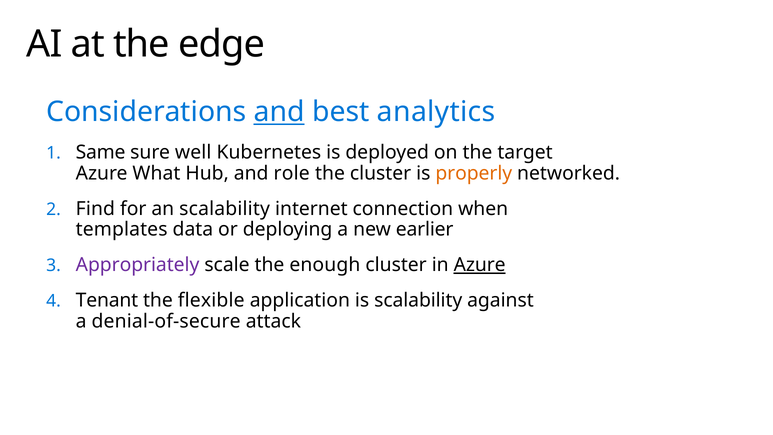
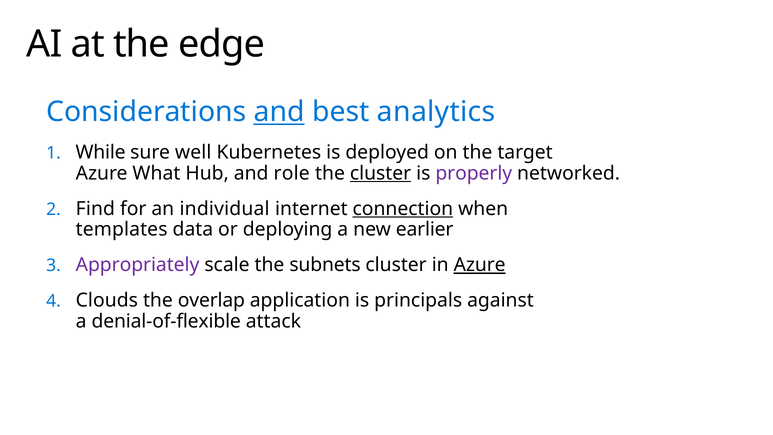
Same: Same -> While
cluster at (381, 173) underline: none -> present
properly colour: orange -> purple
an scalability: scalability -> individual
connection underline: none -> present
enough: enough -> subnets
Tenant: Tenant -> Clouds
flexible: flexible -> overlap
is scalability: scalability -> principals
denial-of-secure: denial-of-secure -> denial-of-flexible
